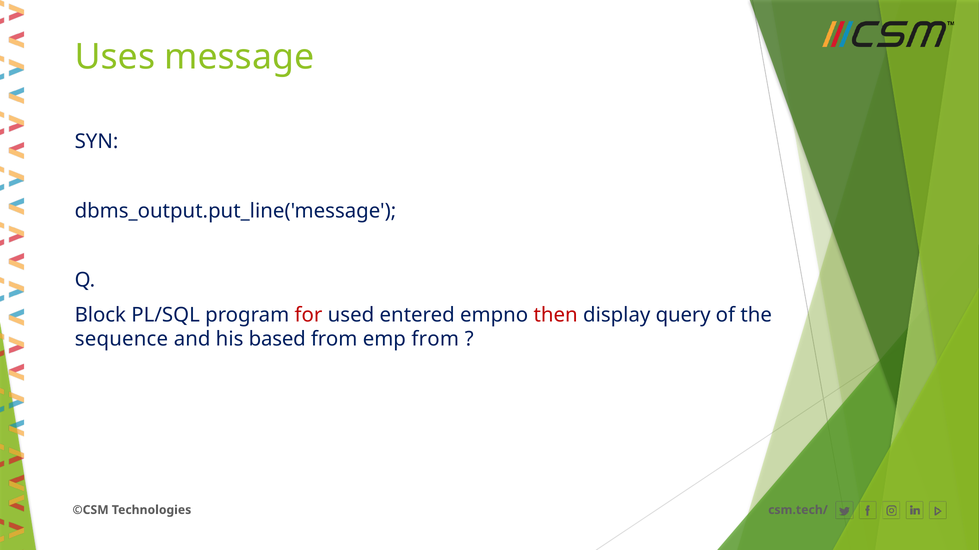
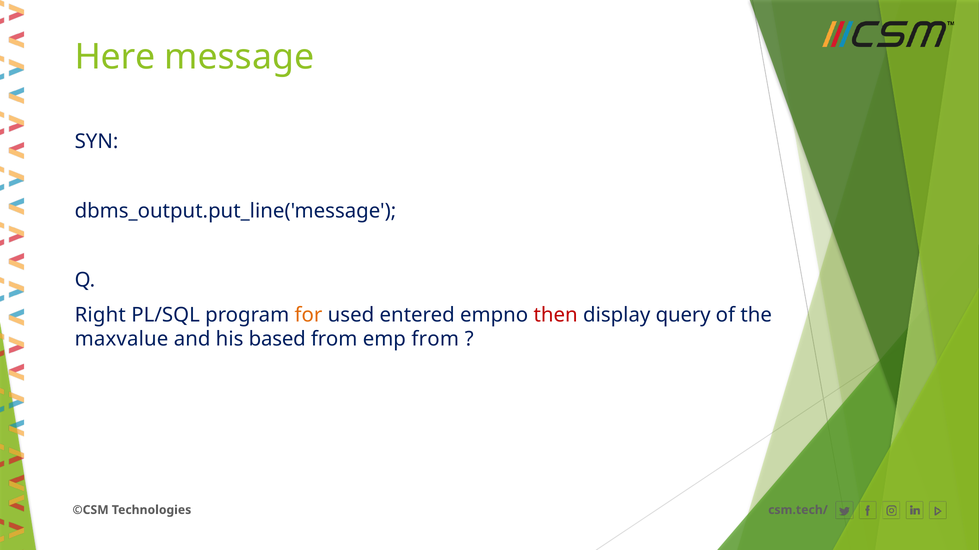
Uses: Uses -> Here
Block: Block -> Right
for colour: red -> orange
sequence: sequence -> maxvalue
